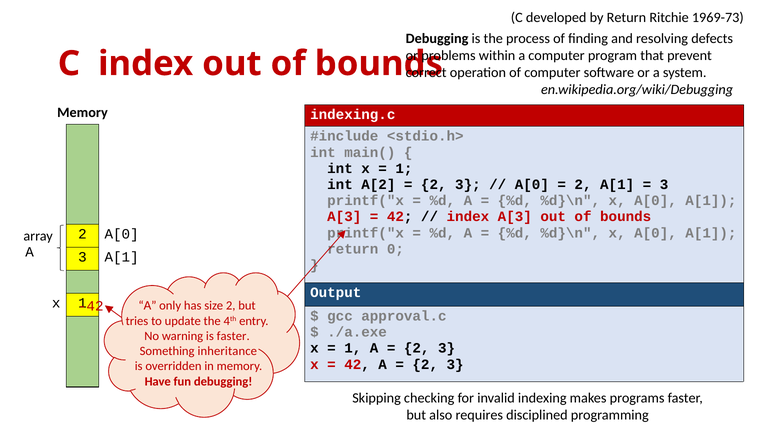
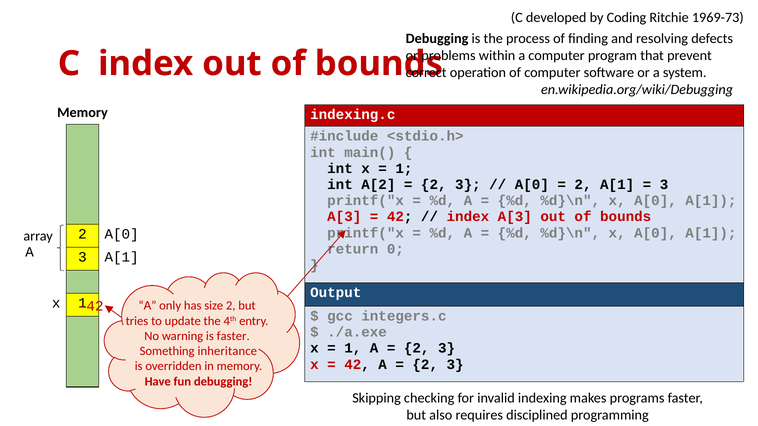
by Return: Return -> Coding
approval.c: approval.c -> integers.c
